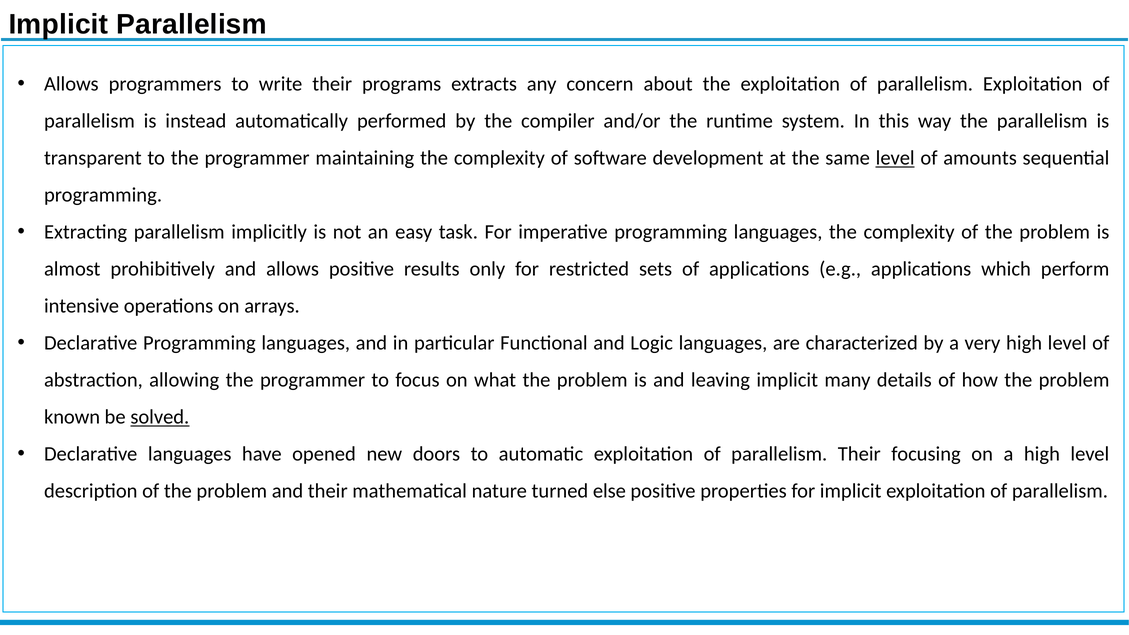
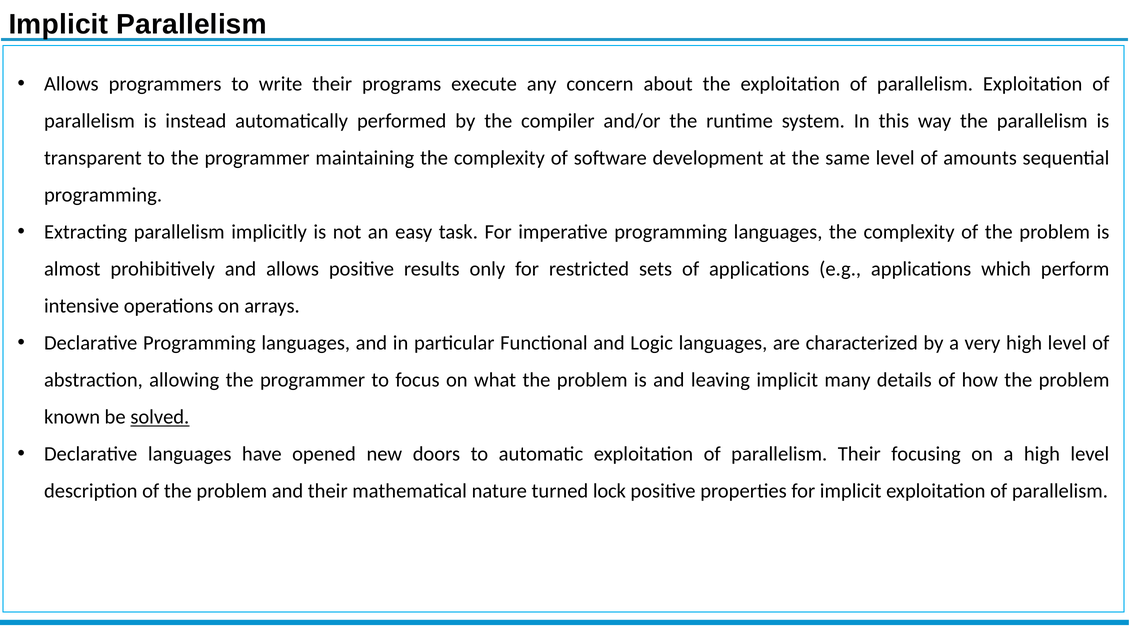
extracts: extracts -> execute
level at (895, 158) underline: present -> none
else: else -> lock
